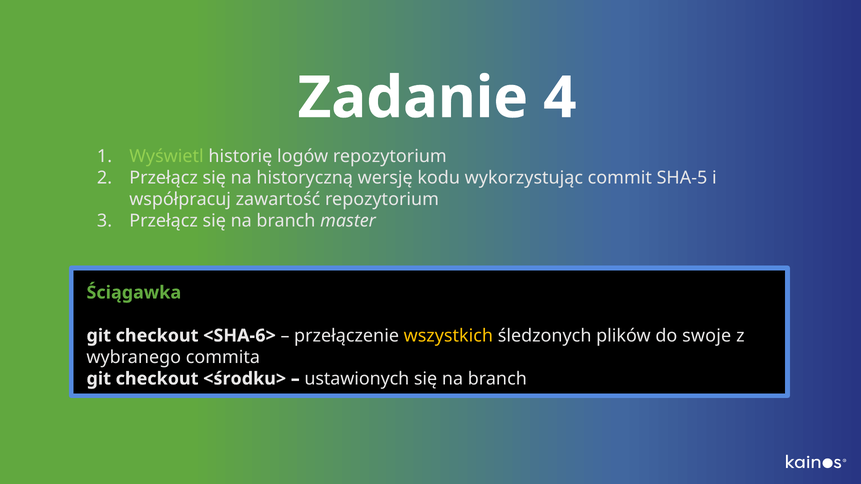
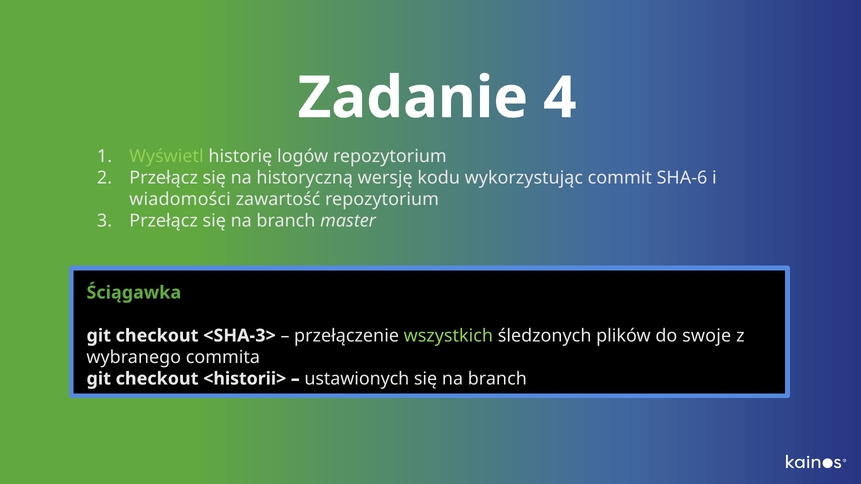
SHA-5: SHA-5 -> SHA-6
współpracuj: współpracuj -> wiadomości
<SHA-6>: <SHA-6> -> <SHA-3>
wszystkich colour: yellow -> light green
<środku>: <środku> -> <historii>
